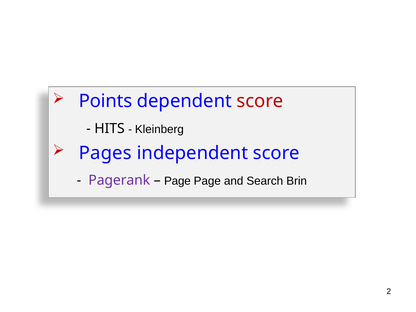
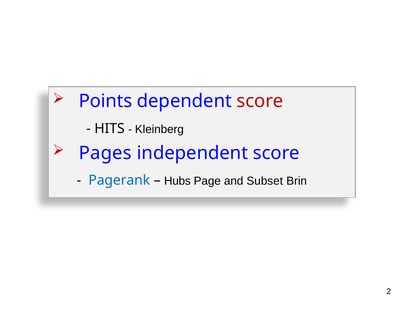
Pagerank colour: purple -> blue
Page at (177, 181): Page -> Hubs
Search: Search -> Subset
